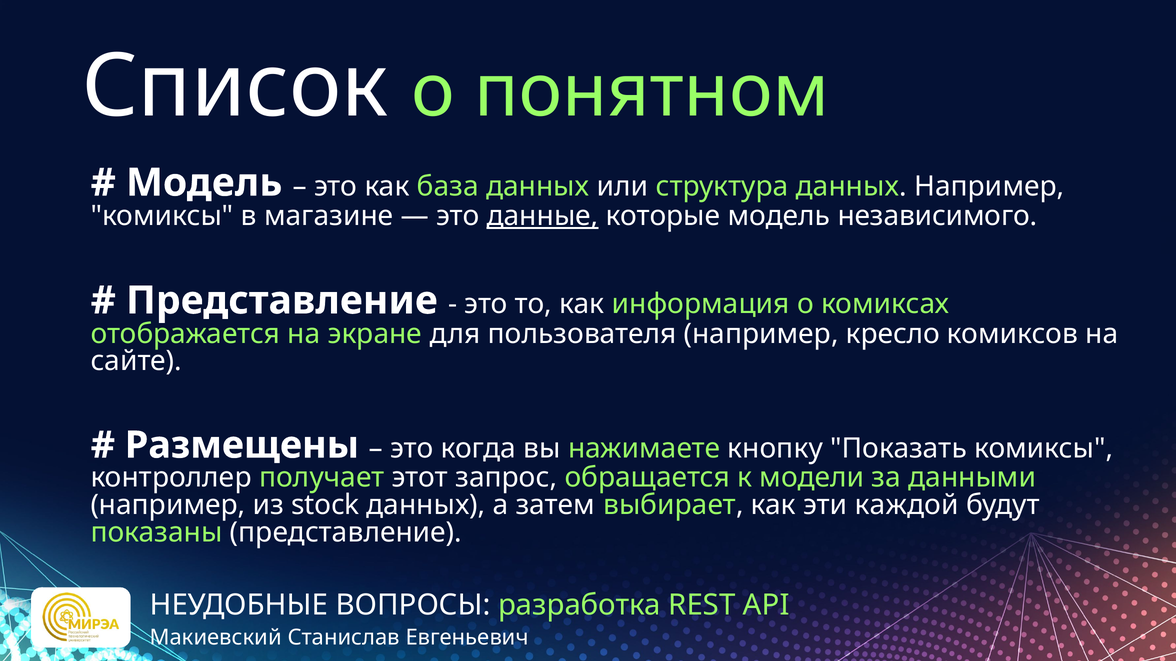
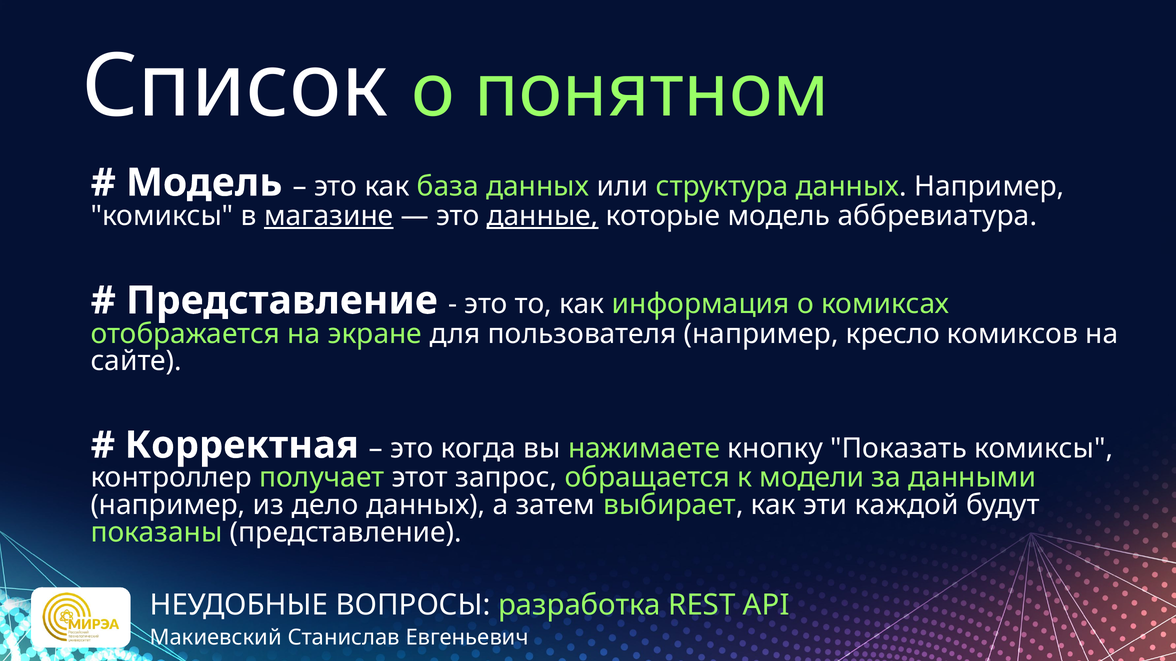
магазине underline: none -> present
независимого: независимого -> аббревиатура
Размещены: Размещены -> Корректная
stock: stock -> дело
